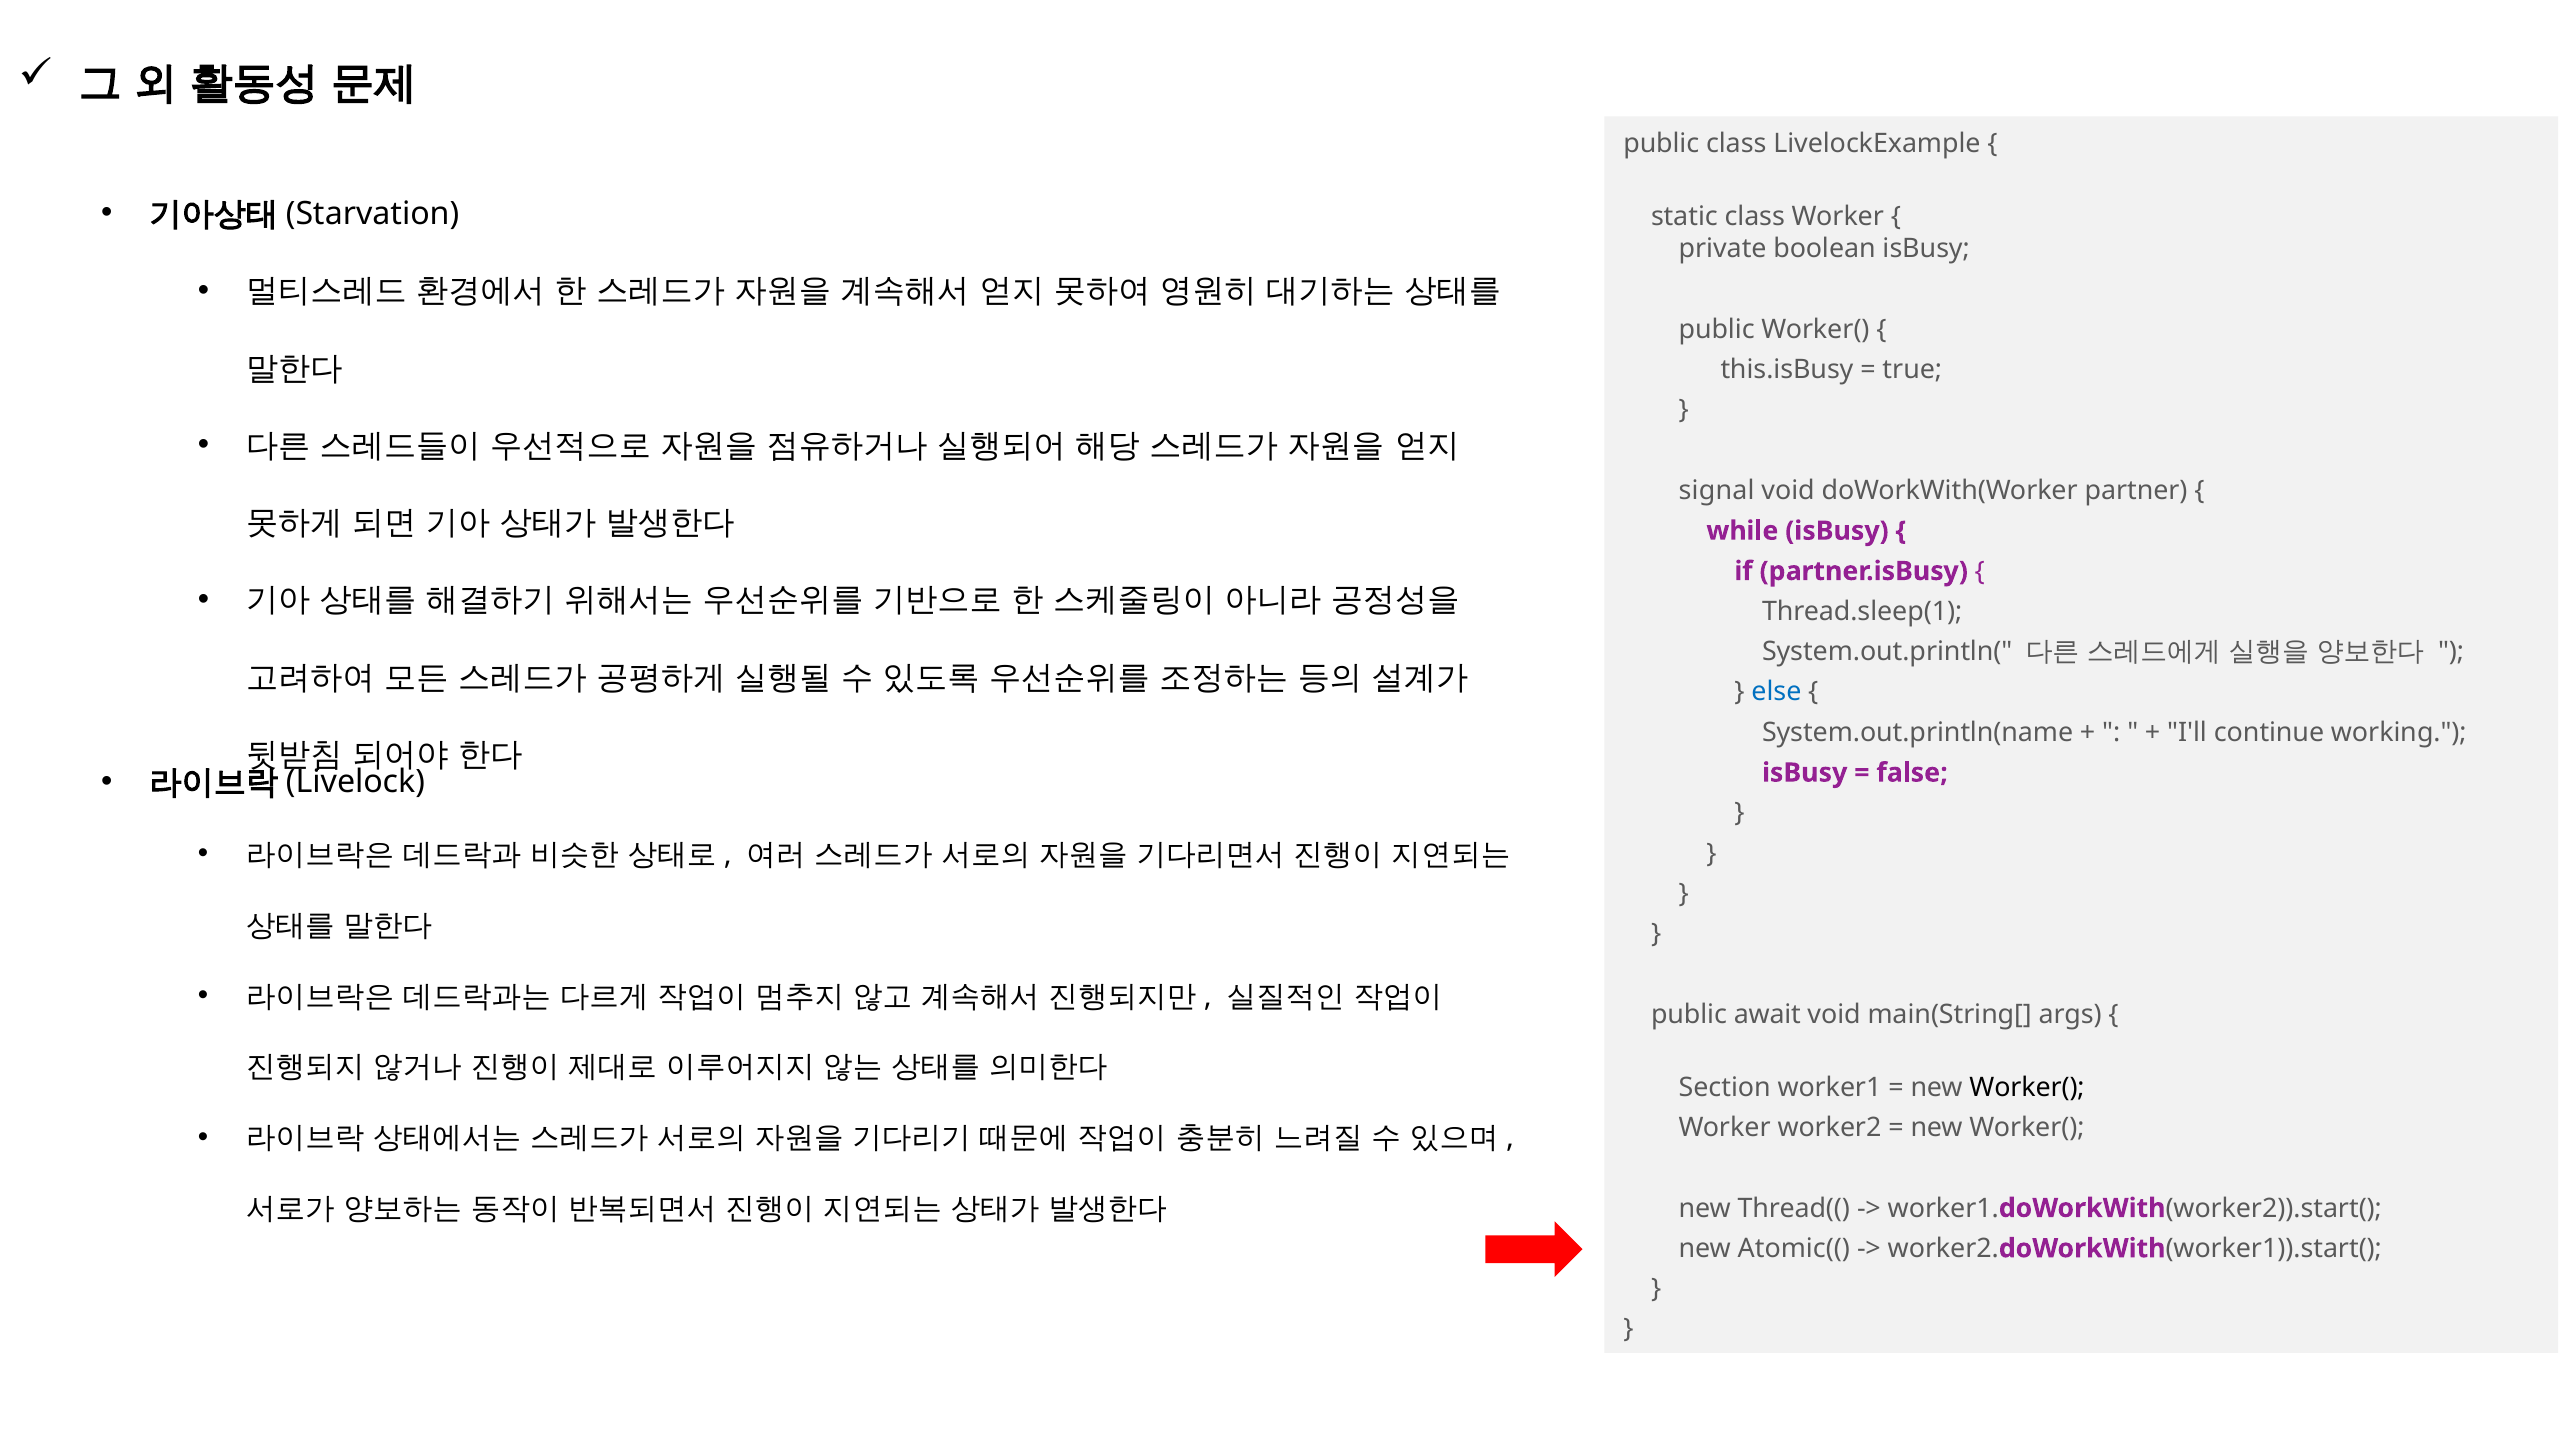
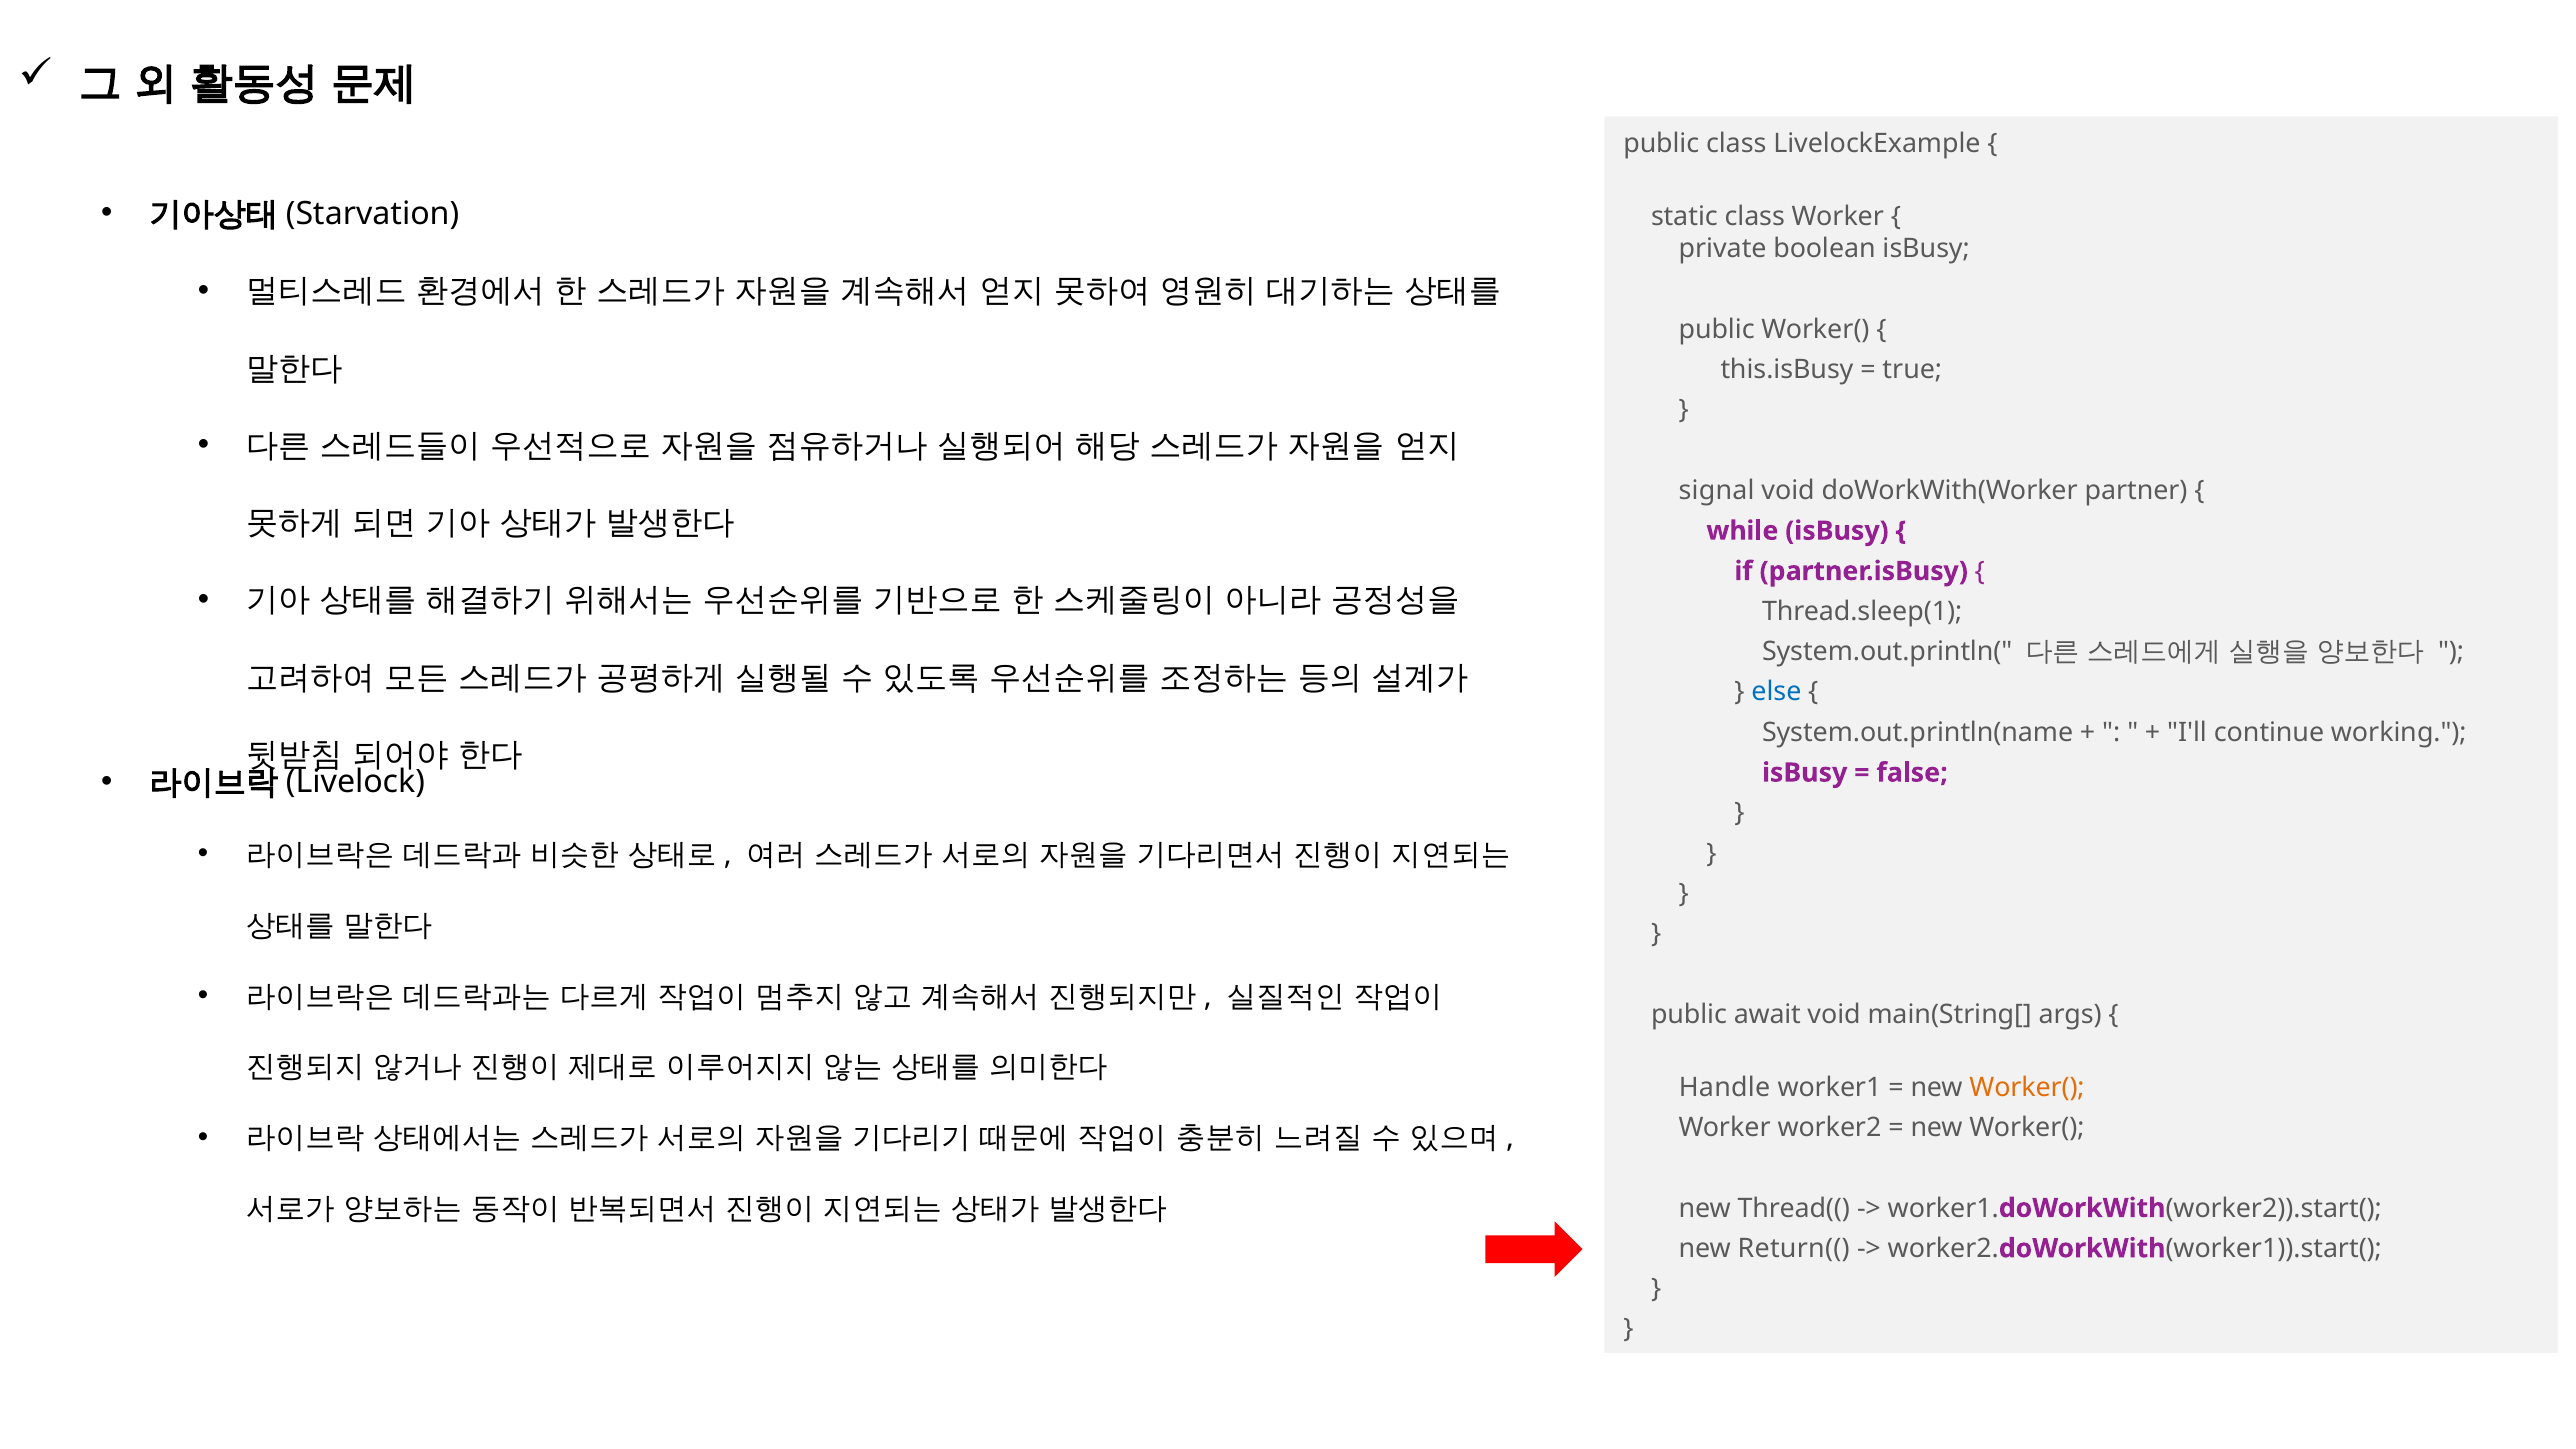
Section: Section -> Handle
Worker( at (2027, 1087) colour: black -> orange
Atomic((: Atomic(( -> Return((
